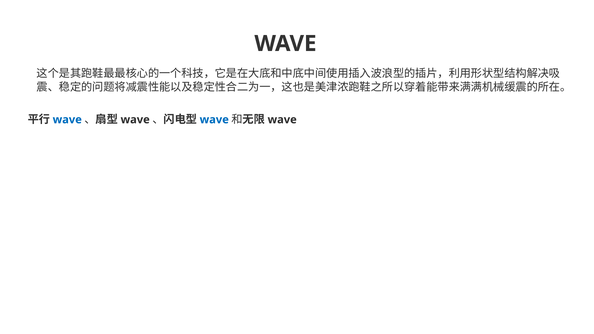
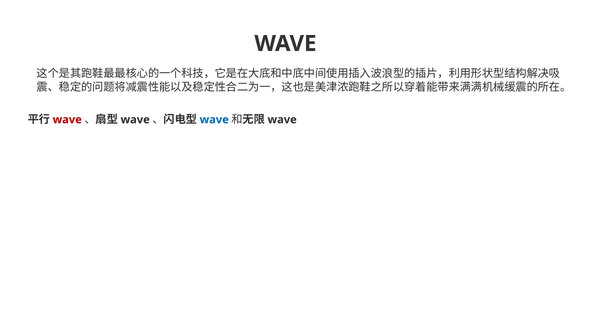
wave at (67, 120) colour: blue -> red
